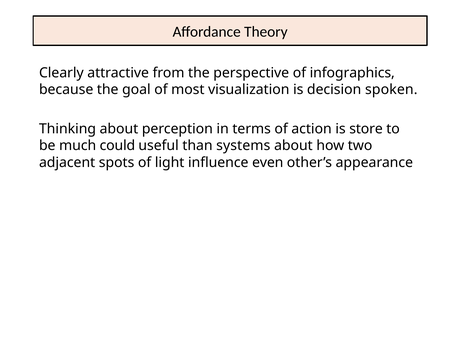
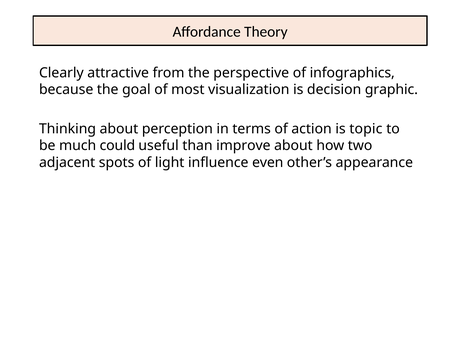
spoken: spoken -> graphic
store: store -> topic
systems: systems -> improve
